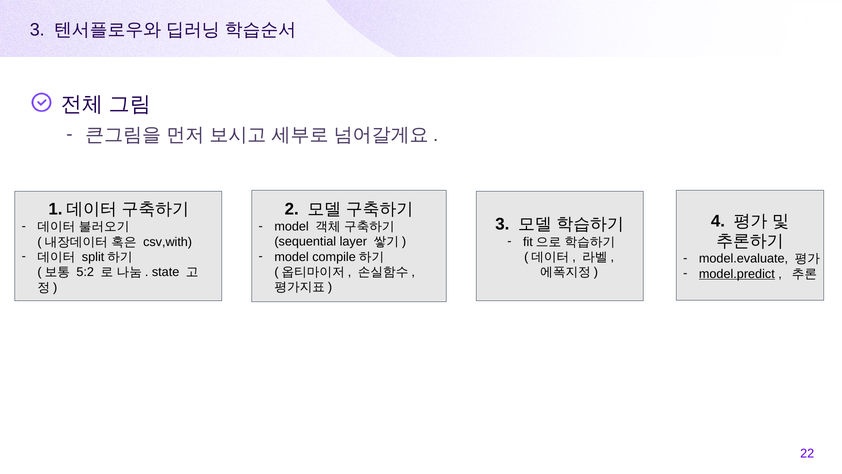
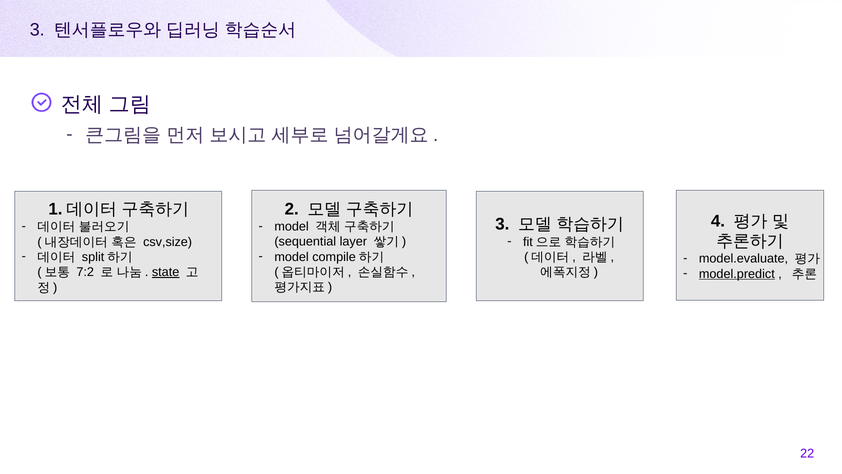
csv,with: csv,with -> csv,size
5:2: 5:2 -> 7:2
state underline: none -> present
